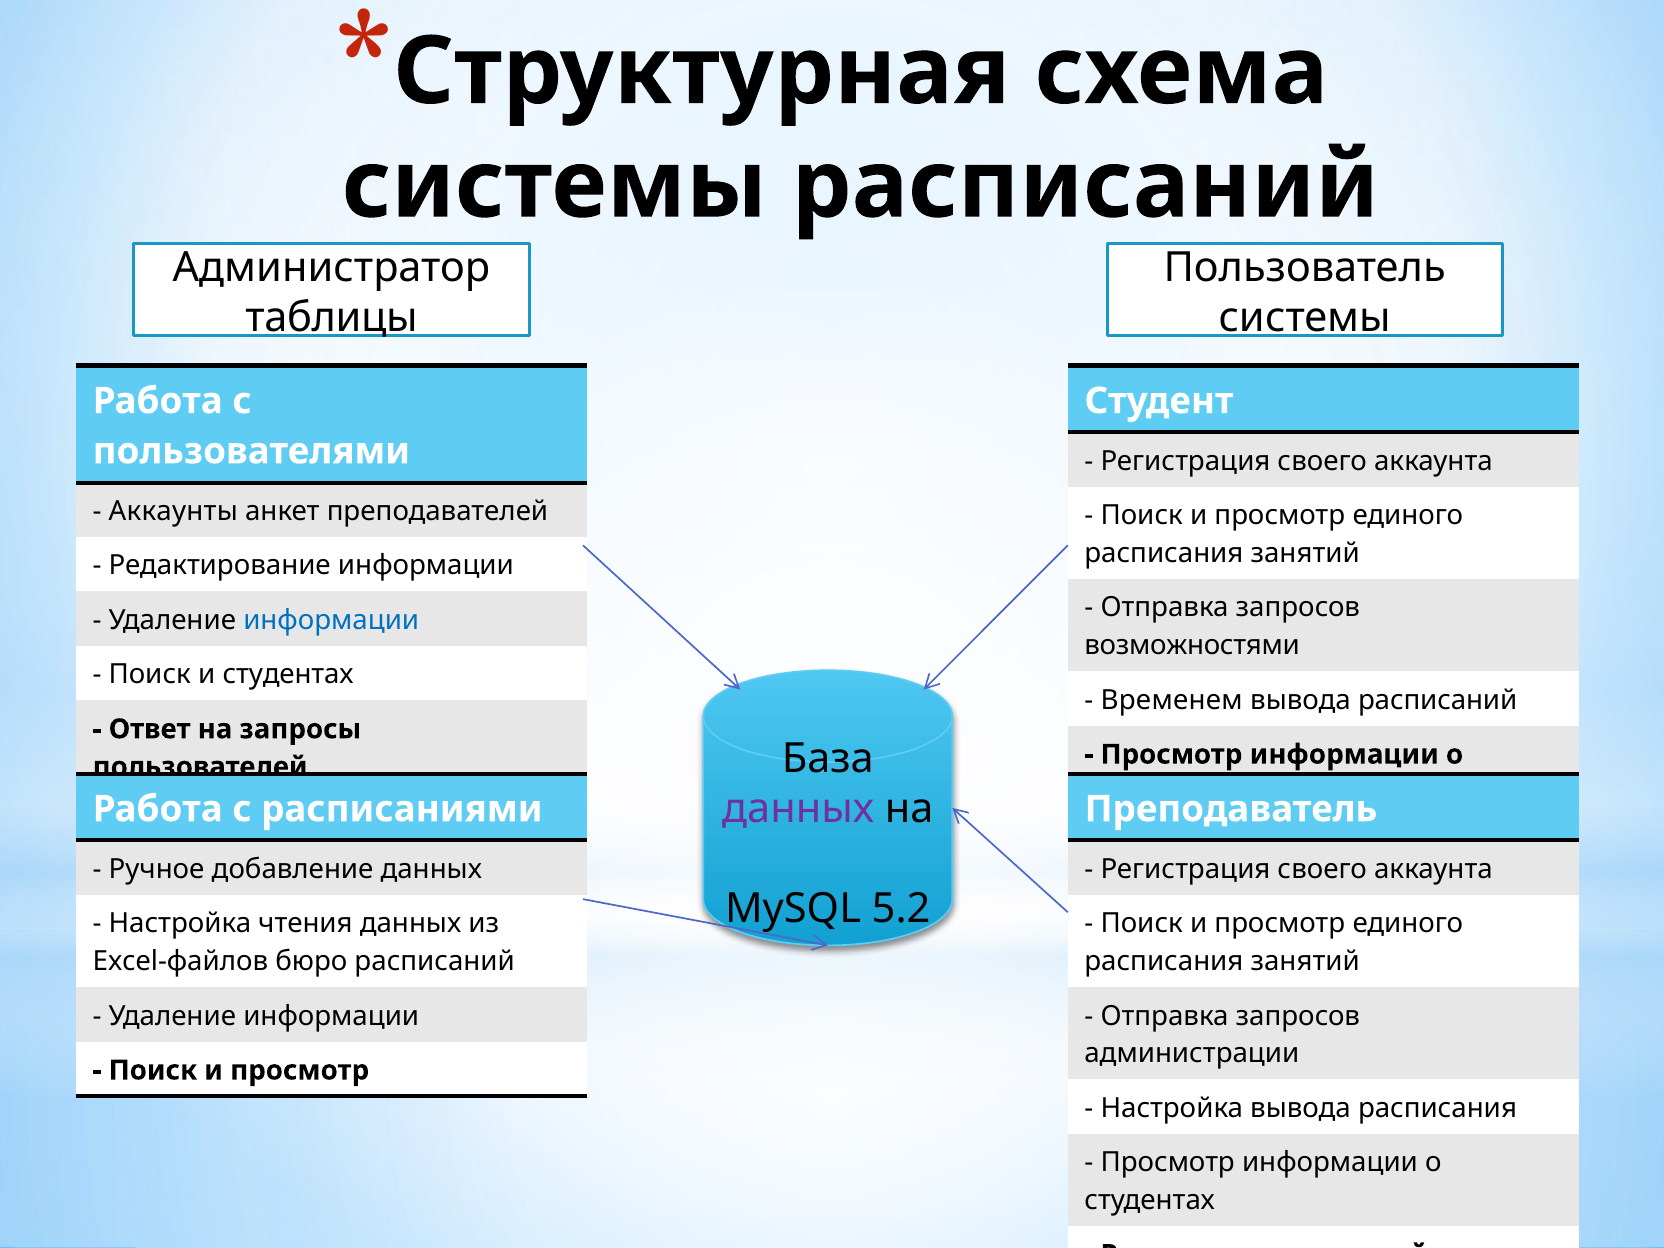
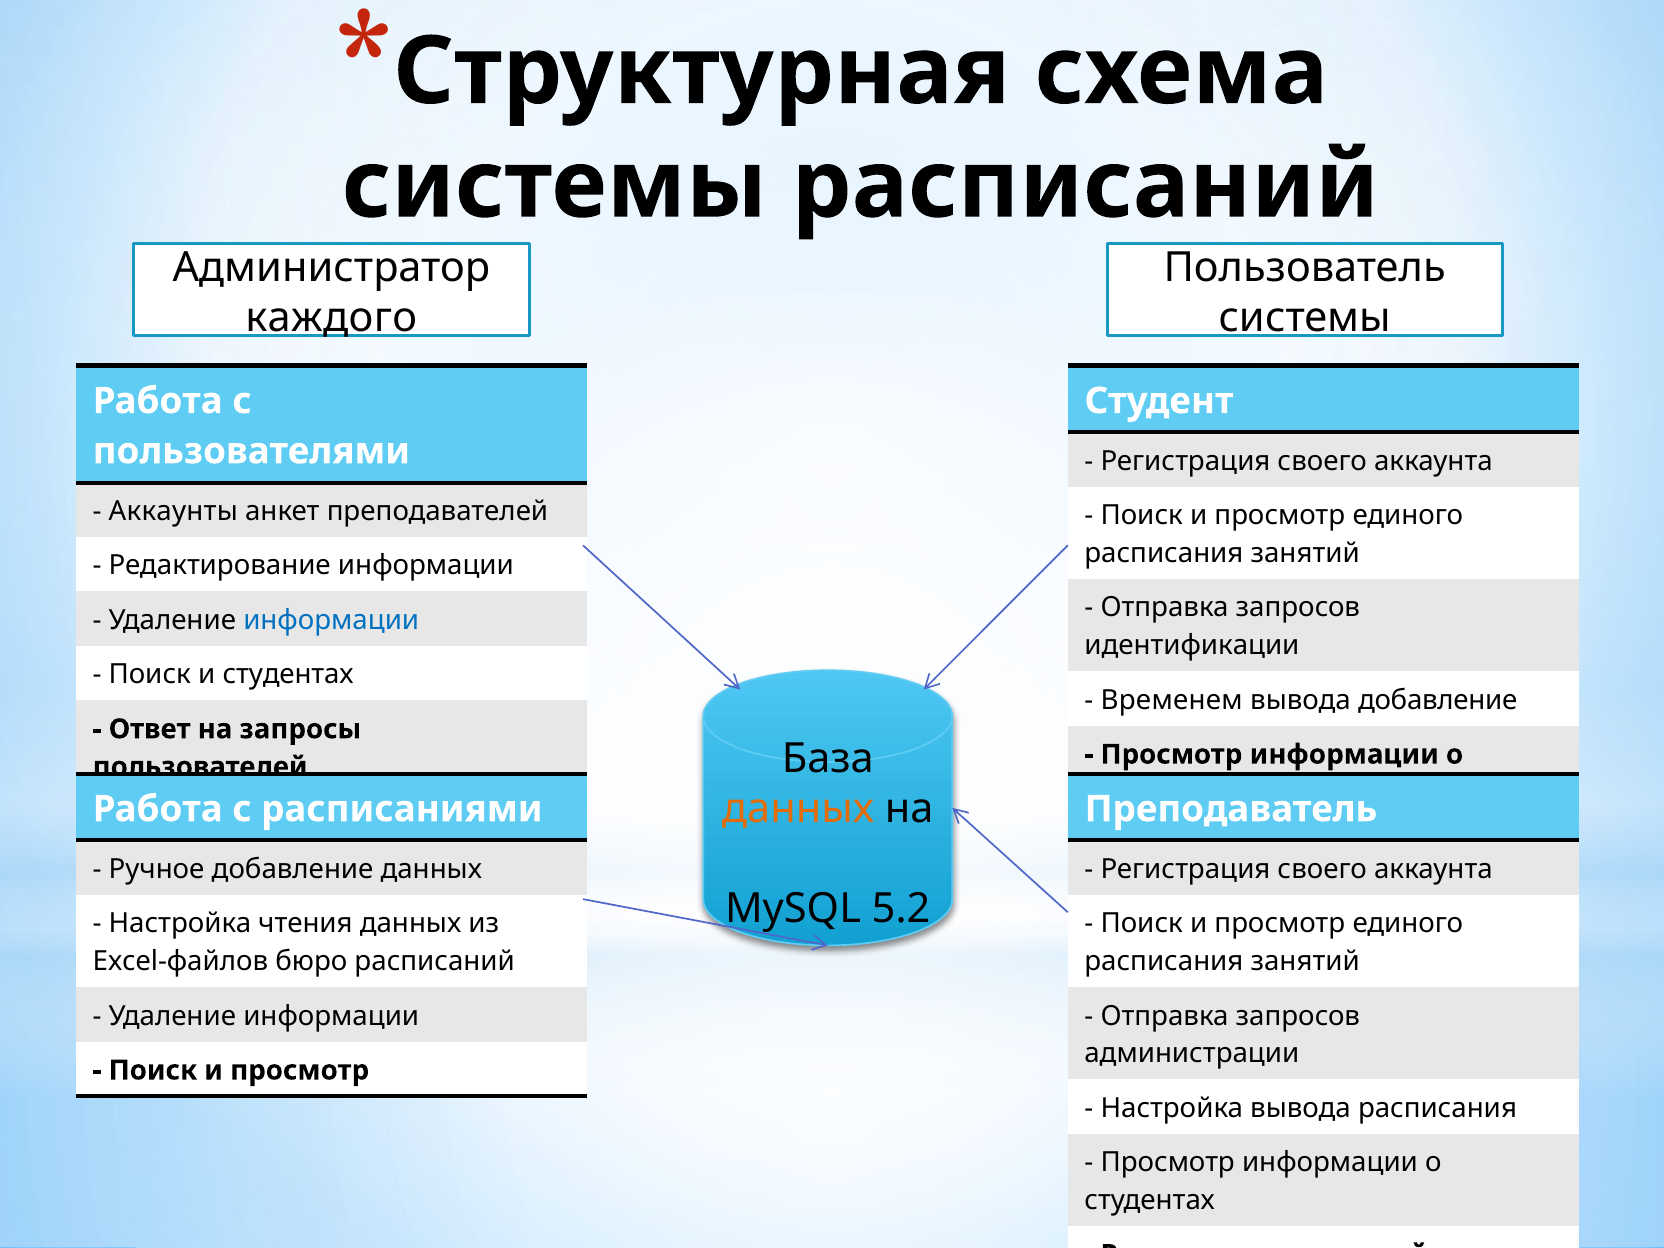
таблицы: таблицы -> каждого
возможностями: возможностями -> идентификации
вывода расписаний: расписаний -> добавление
данных at (798, 809) colour: purple -> orange
